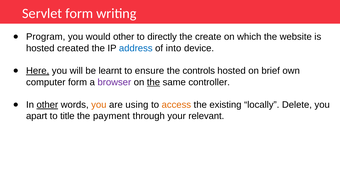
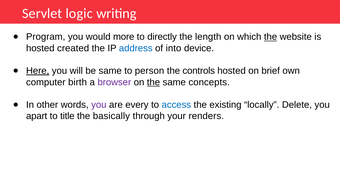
Servlet form: form -> logic
would other: other -> more
create: create -> length
the at (271, 37) underline: none -> present
be learnt: learnt -> same
ensure: ensure -> person
computer form: form -> birth
controller: controller -> concepts
other at (47, 105) underline: present -> none
you at (99, 105) colour: orange -> purple
using: using -> every
access colour: orange -> blue
payment: payment -> basically
relevant: relevant -> renders
